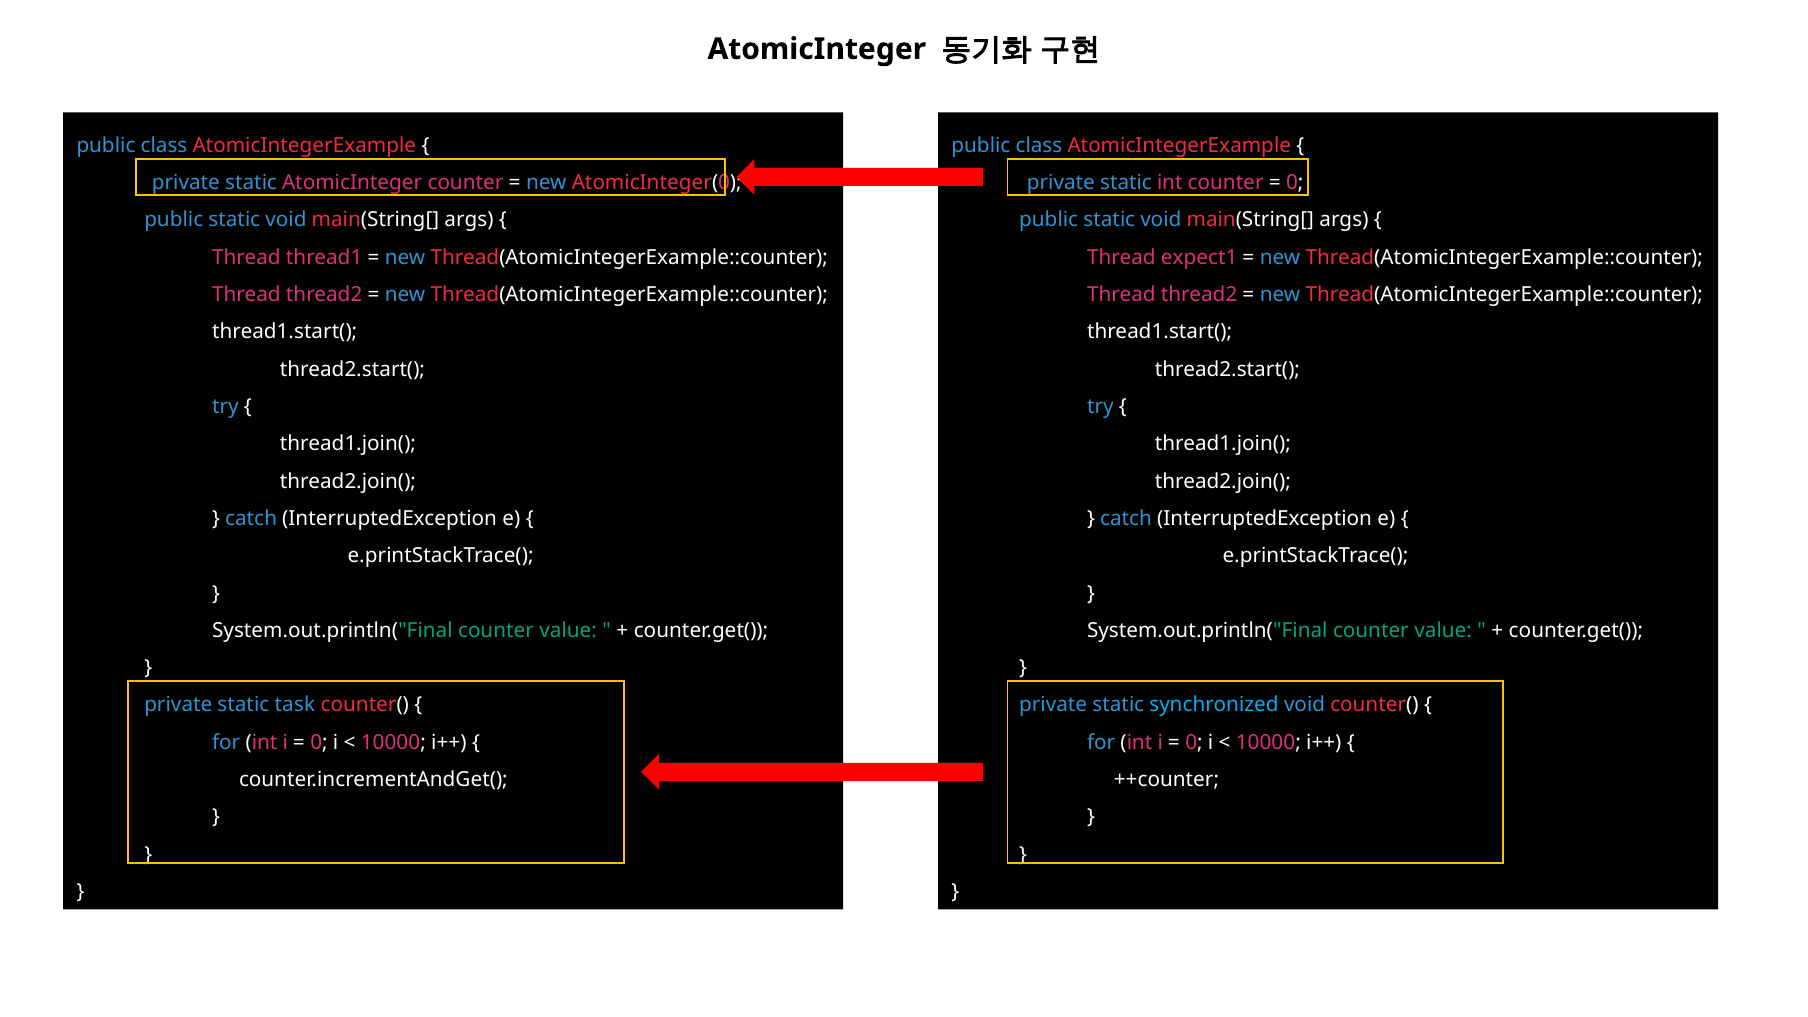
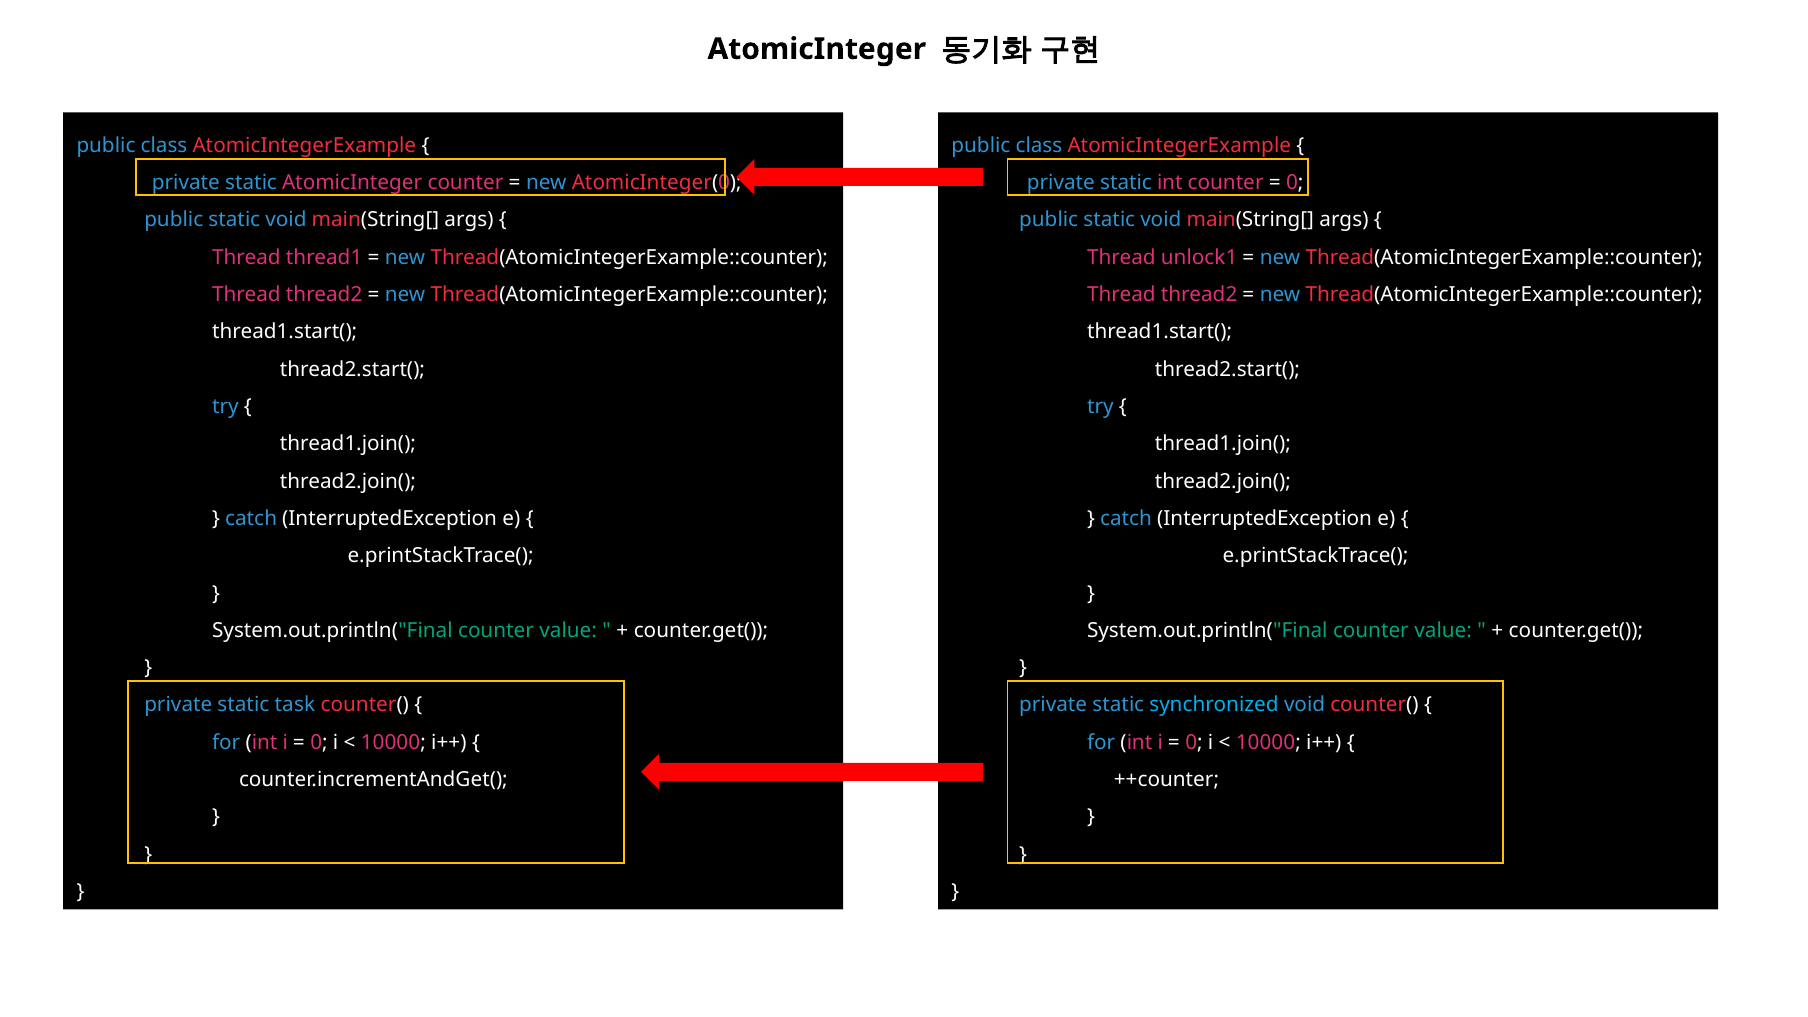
expect1: expect1 -> unlock1
